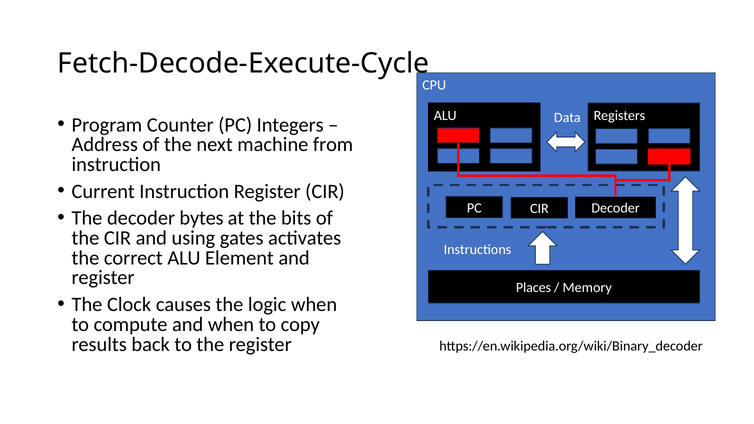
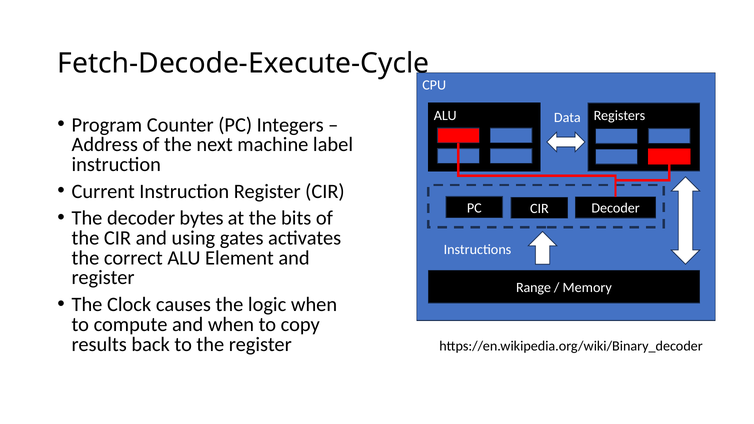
from: from -> label
Places: Places -> Range
